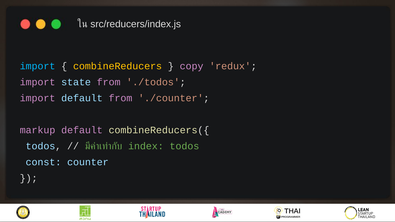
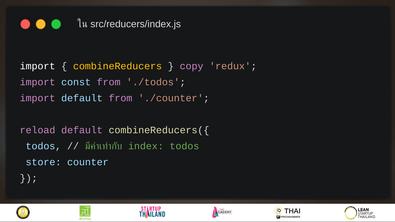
import at (38, 66) colour: light blue -> white
state: state -> const
markup: markup -> reload
const: const -> store
